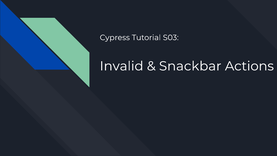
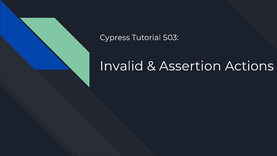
Snackbar: Snackbar -> Assertion
